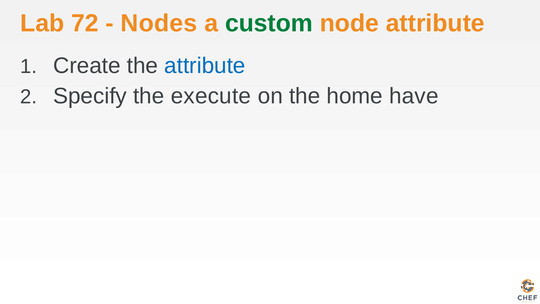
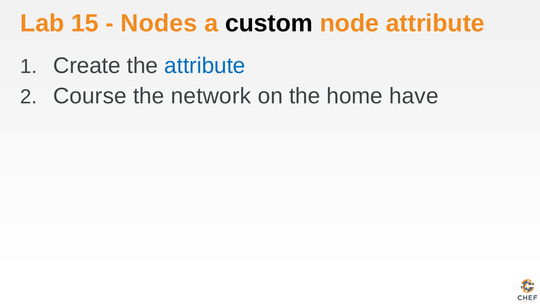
72: 72 -> 15
custom colour: green -> black
Specify: Specify -> Course
execute: execute -> network
